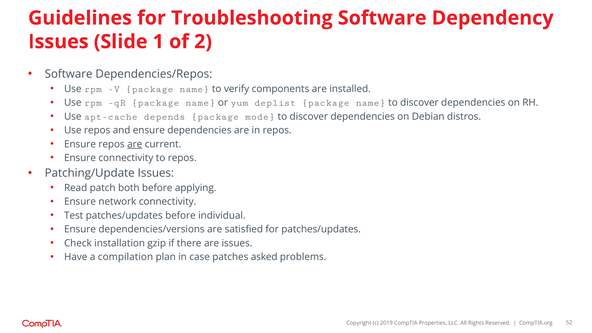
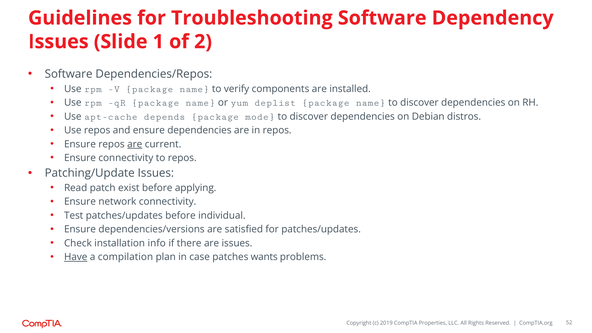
both: both -> exist
gzip: gzip -> info
Have underline: none -> present
asked: asked -> wants
